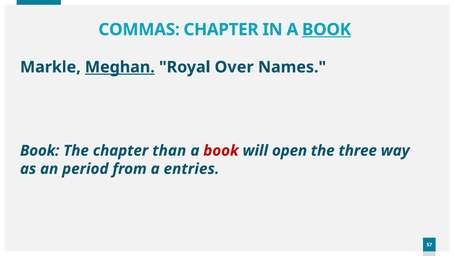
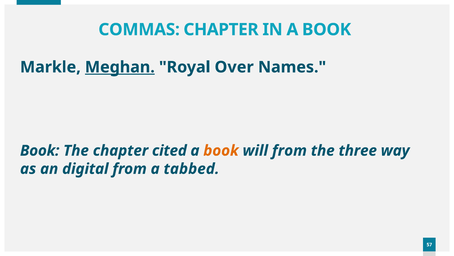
BOOK at (327, 30) underline: present -> none
than: than -> cited
book at (221, 150) colour: red -> orange
will open: open -> from
period: period -> digital
entries: entries -> tabbed
